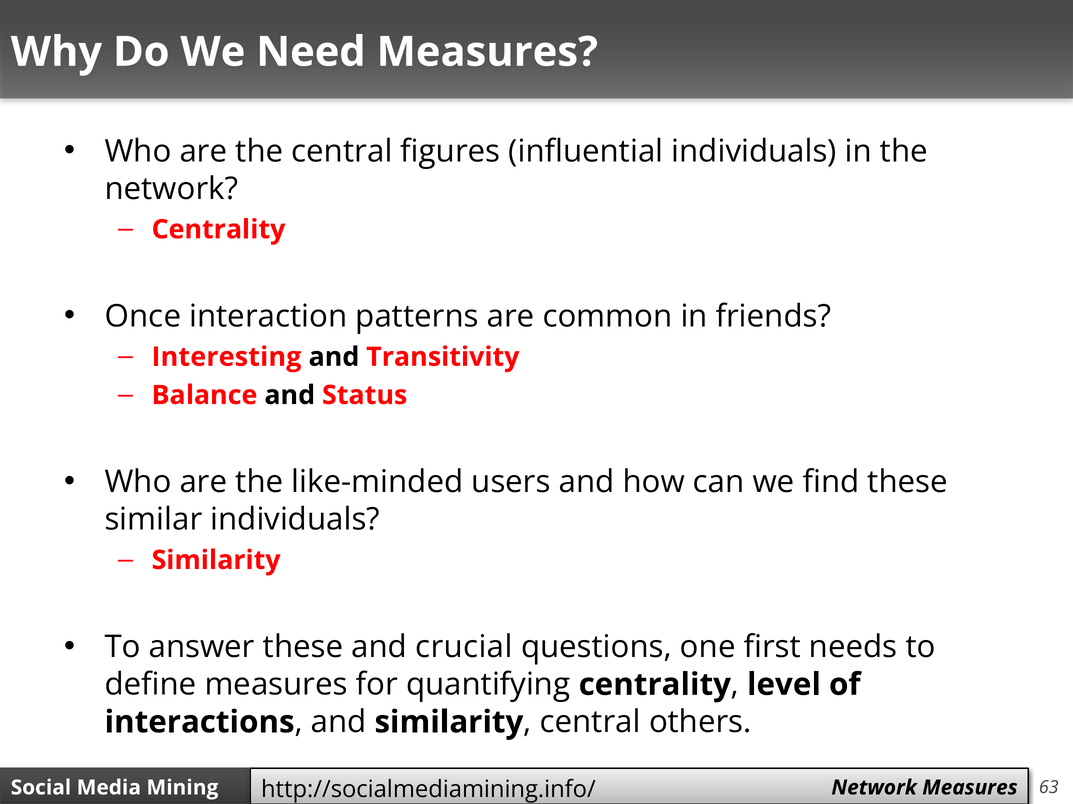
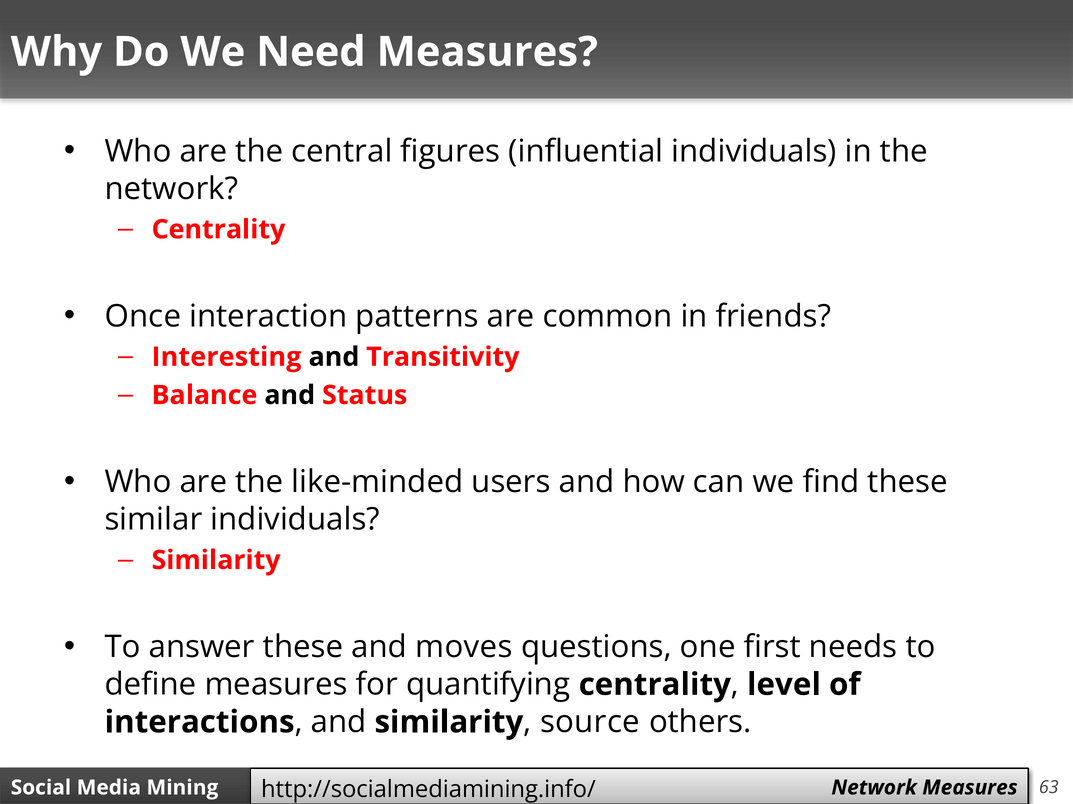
crucial: crucial -> moves
similarity central: central -> source
